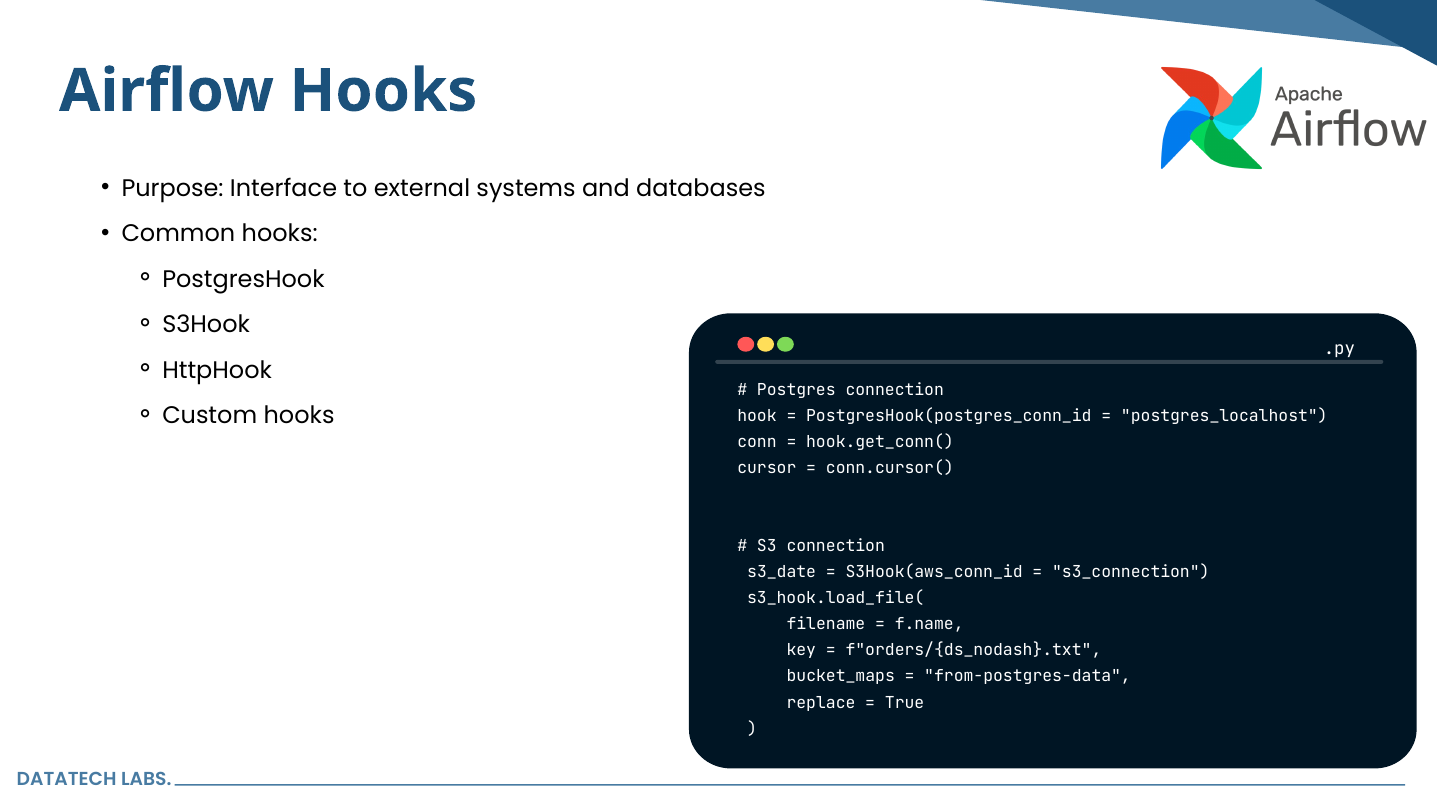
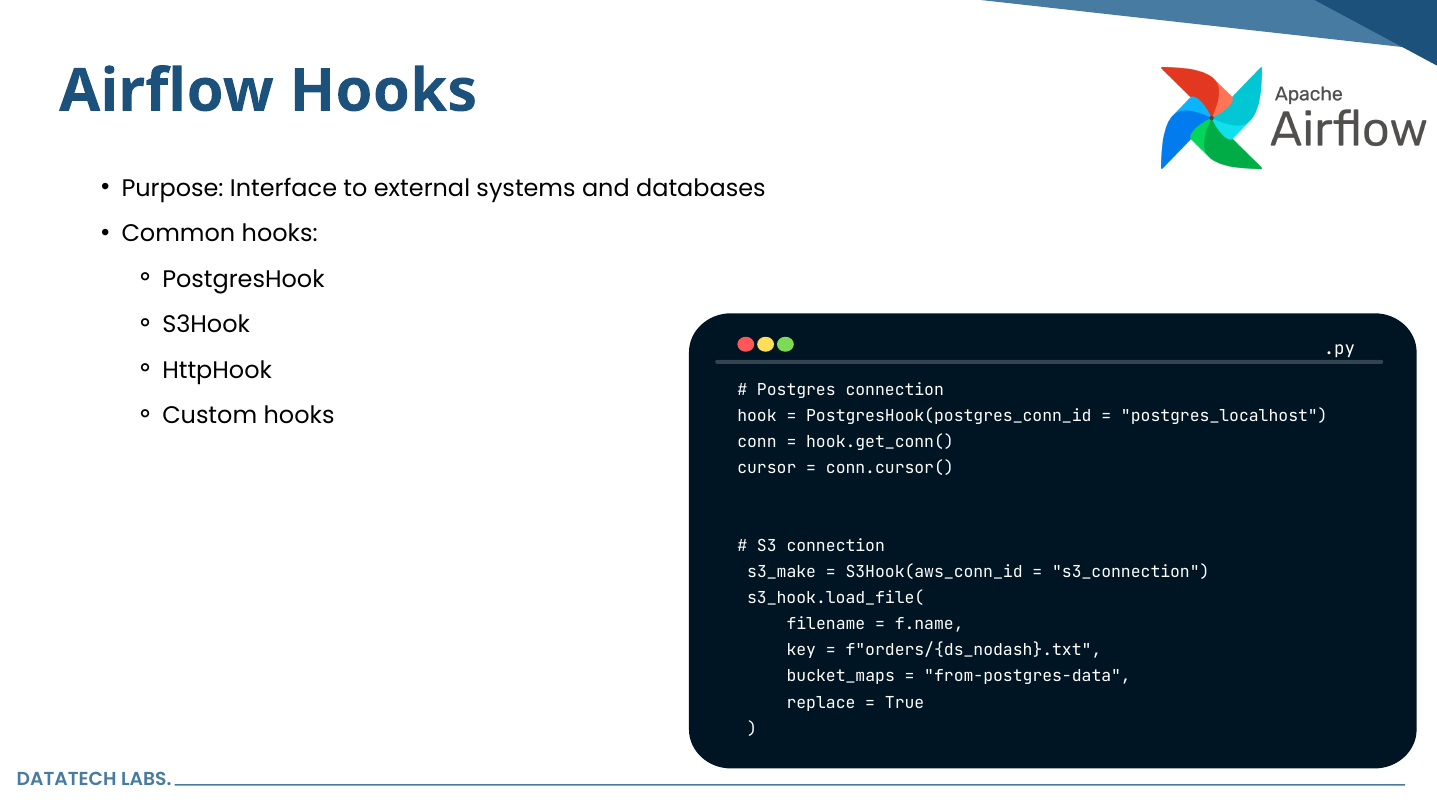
s3_date: s3_date -> s3_make
